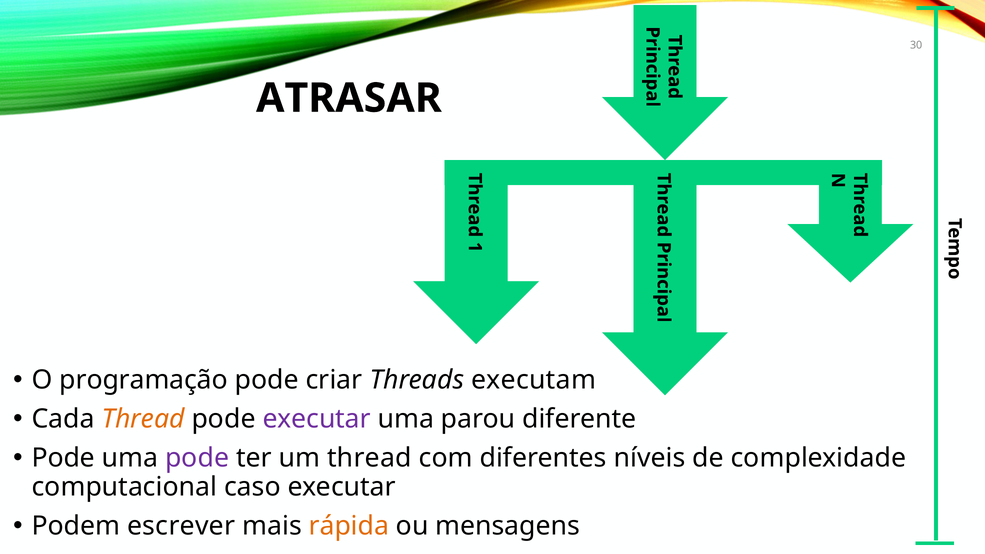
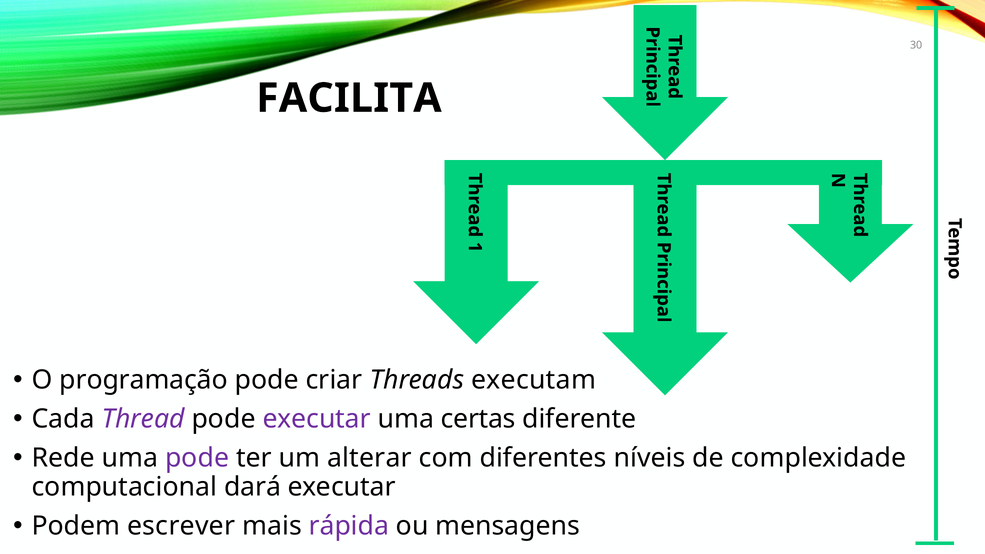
ATRASAR: ATRASAR -> FACILITA
Thread at (143, 419) colour: orange -> purple
parou: parou -> certas
Pode at (63, 458): Pode -> Rede
um thread: thread -> alterar
caso: caso -> dará
rápida colour: orange -> purple
